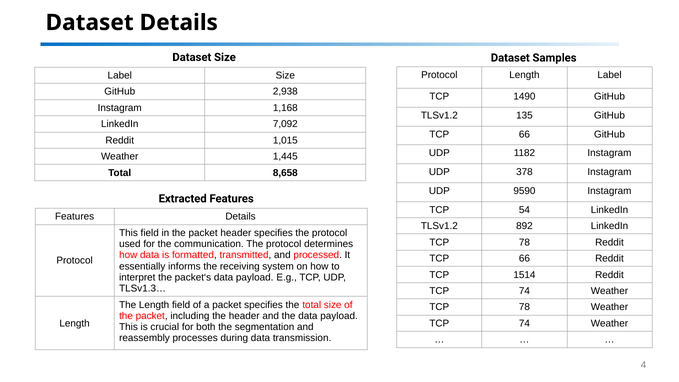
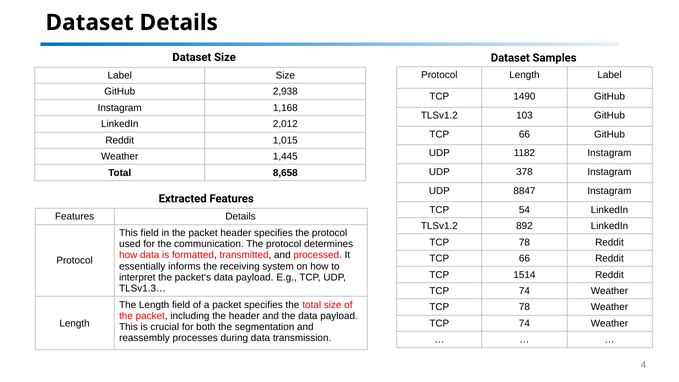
135: 135 -> 103
7,092: 7,092 -> 2,012
9590: 9590 -> 8847
